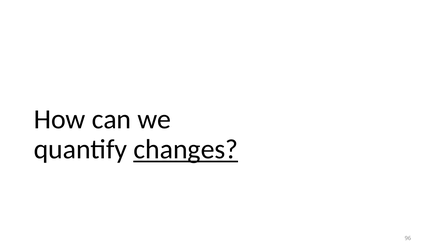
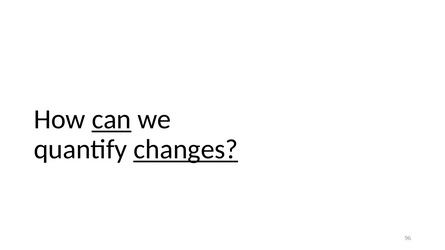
can underline: none -> present
